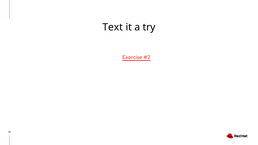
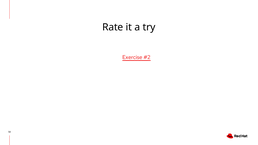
Text: Text -> Rate
